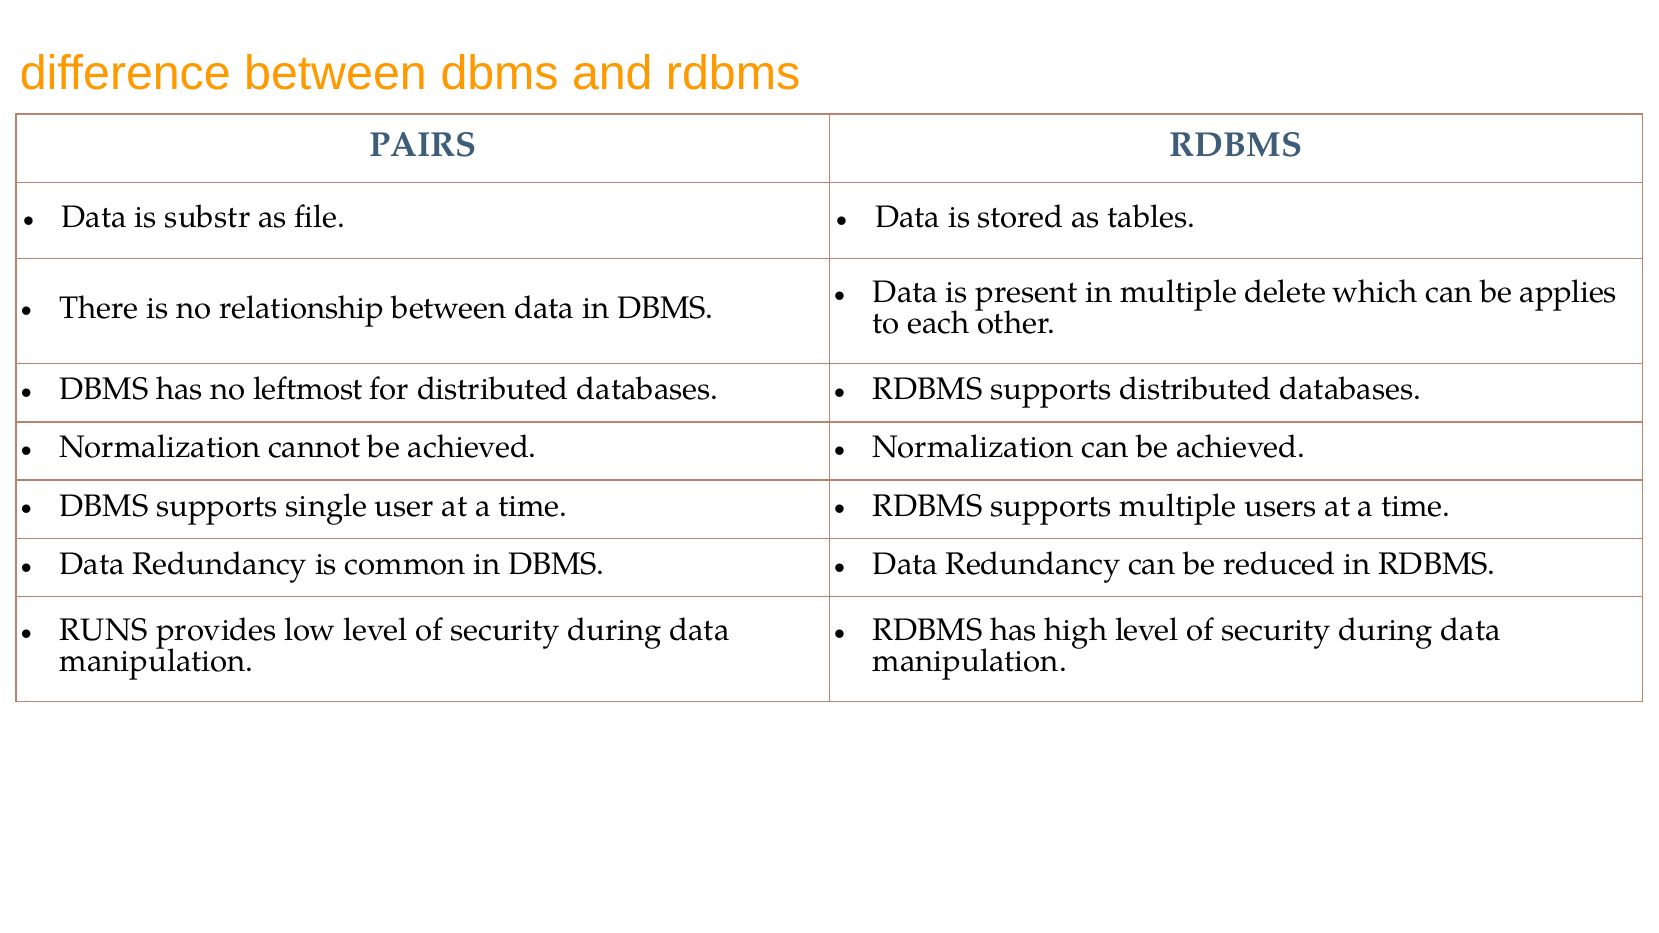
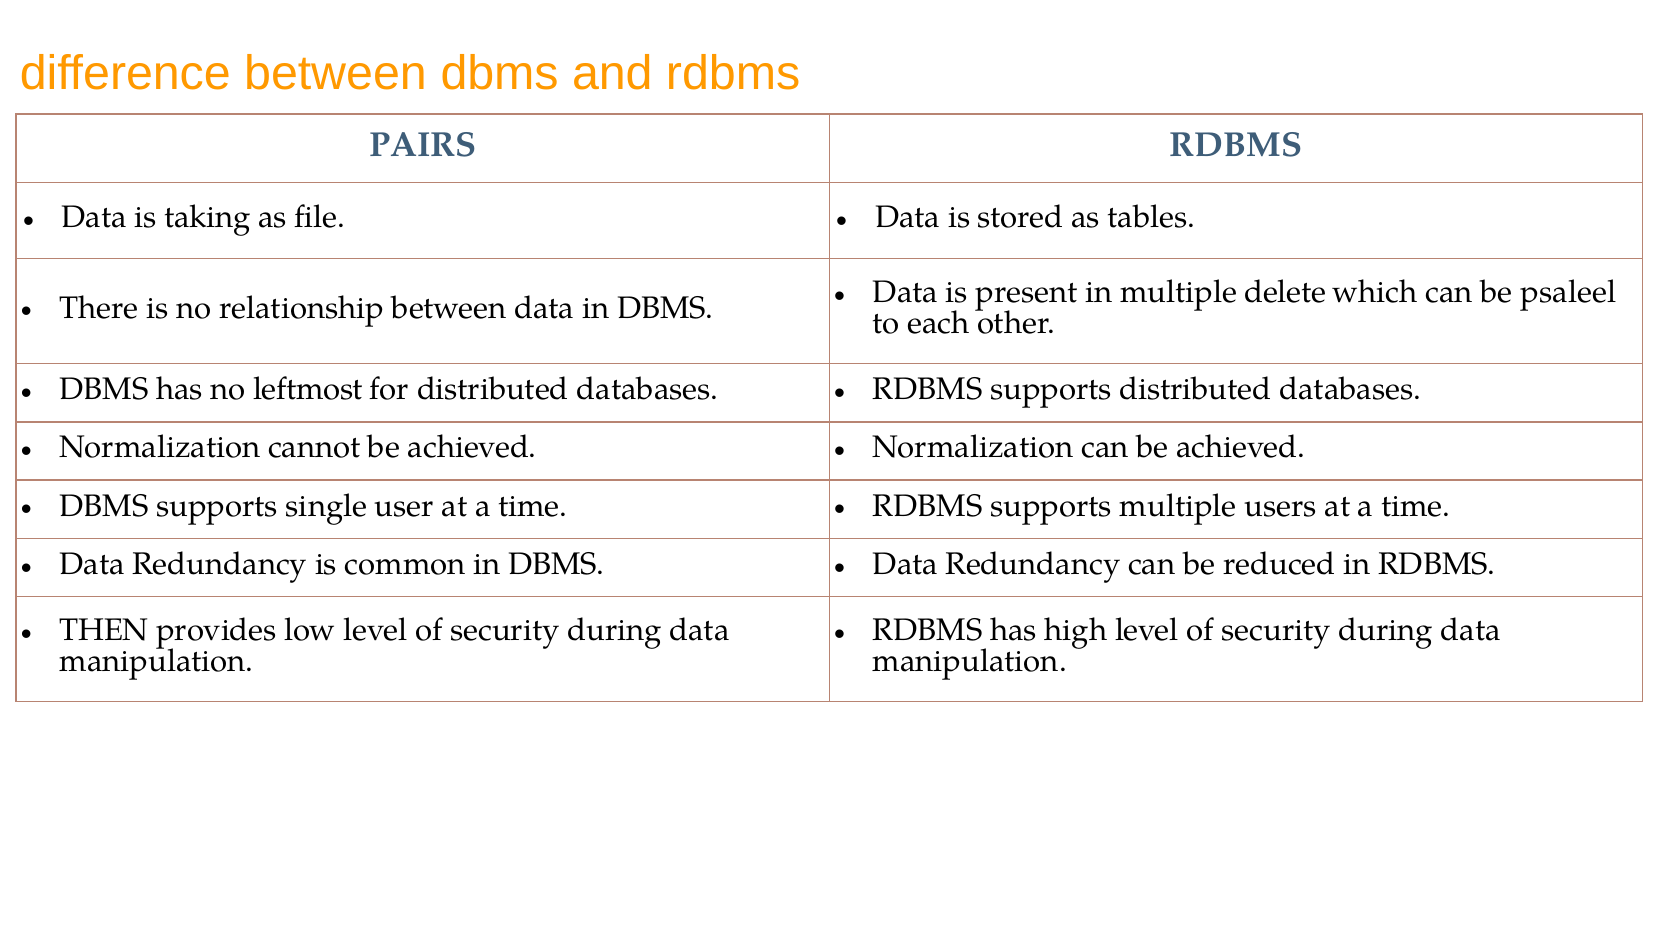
substr: substr -> taking
applies: applies -> psaleel
RUNS: RUNS -> THEN
